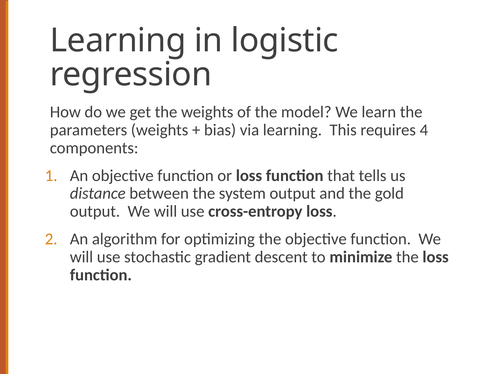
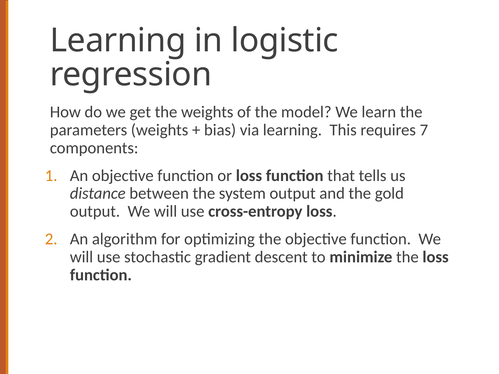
4: 4 -> 7
